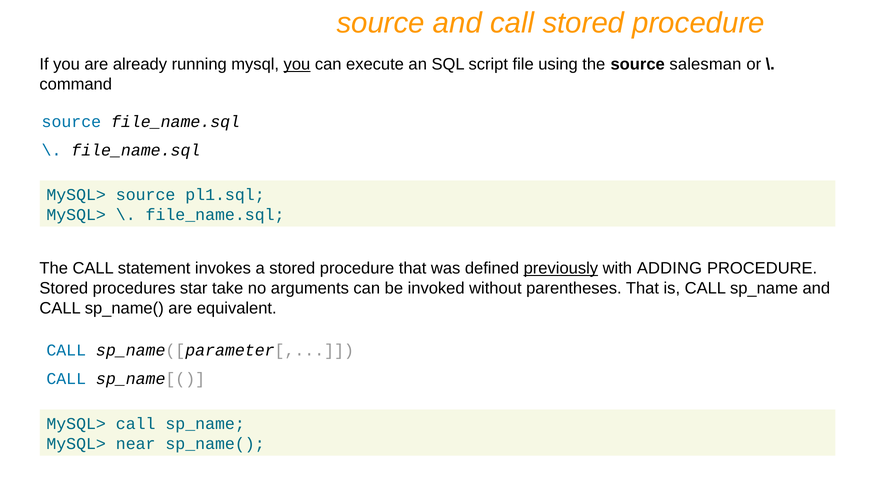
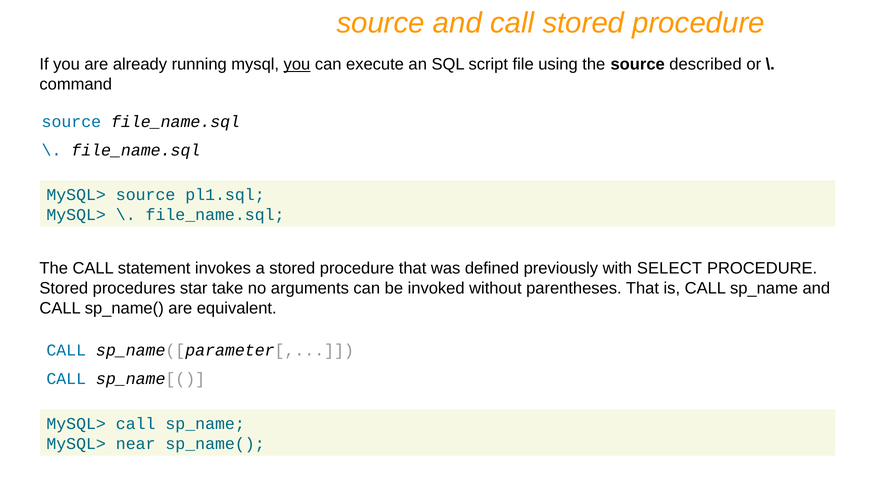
salesman: salesman -> described
previously underline: present -> none
ADDING: ADDING -> SELECT
